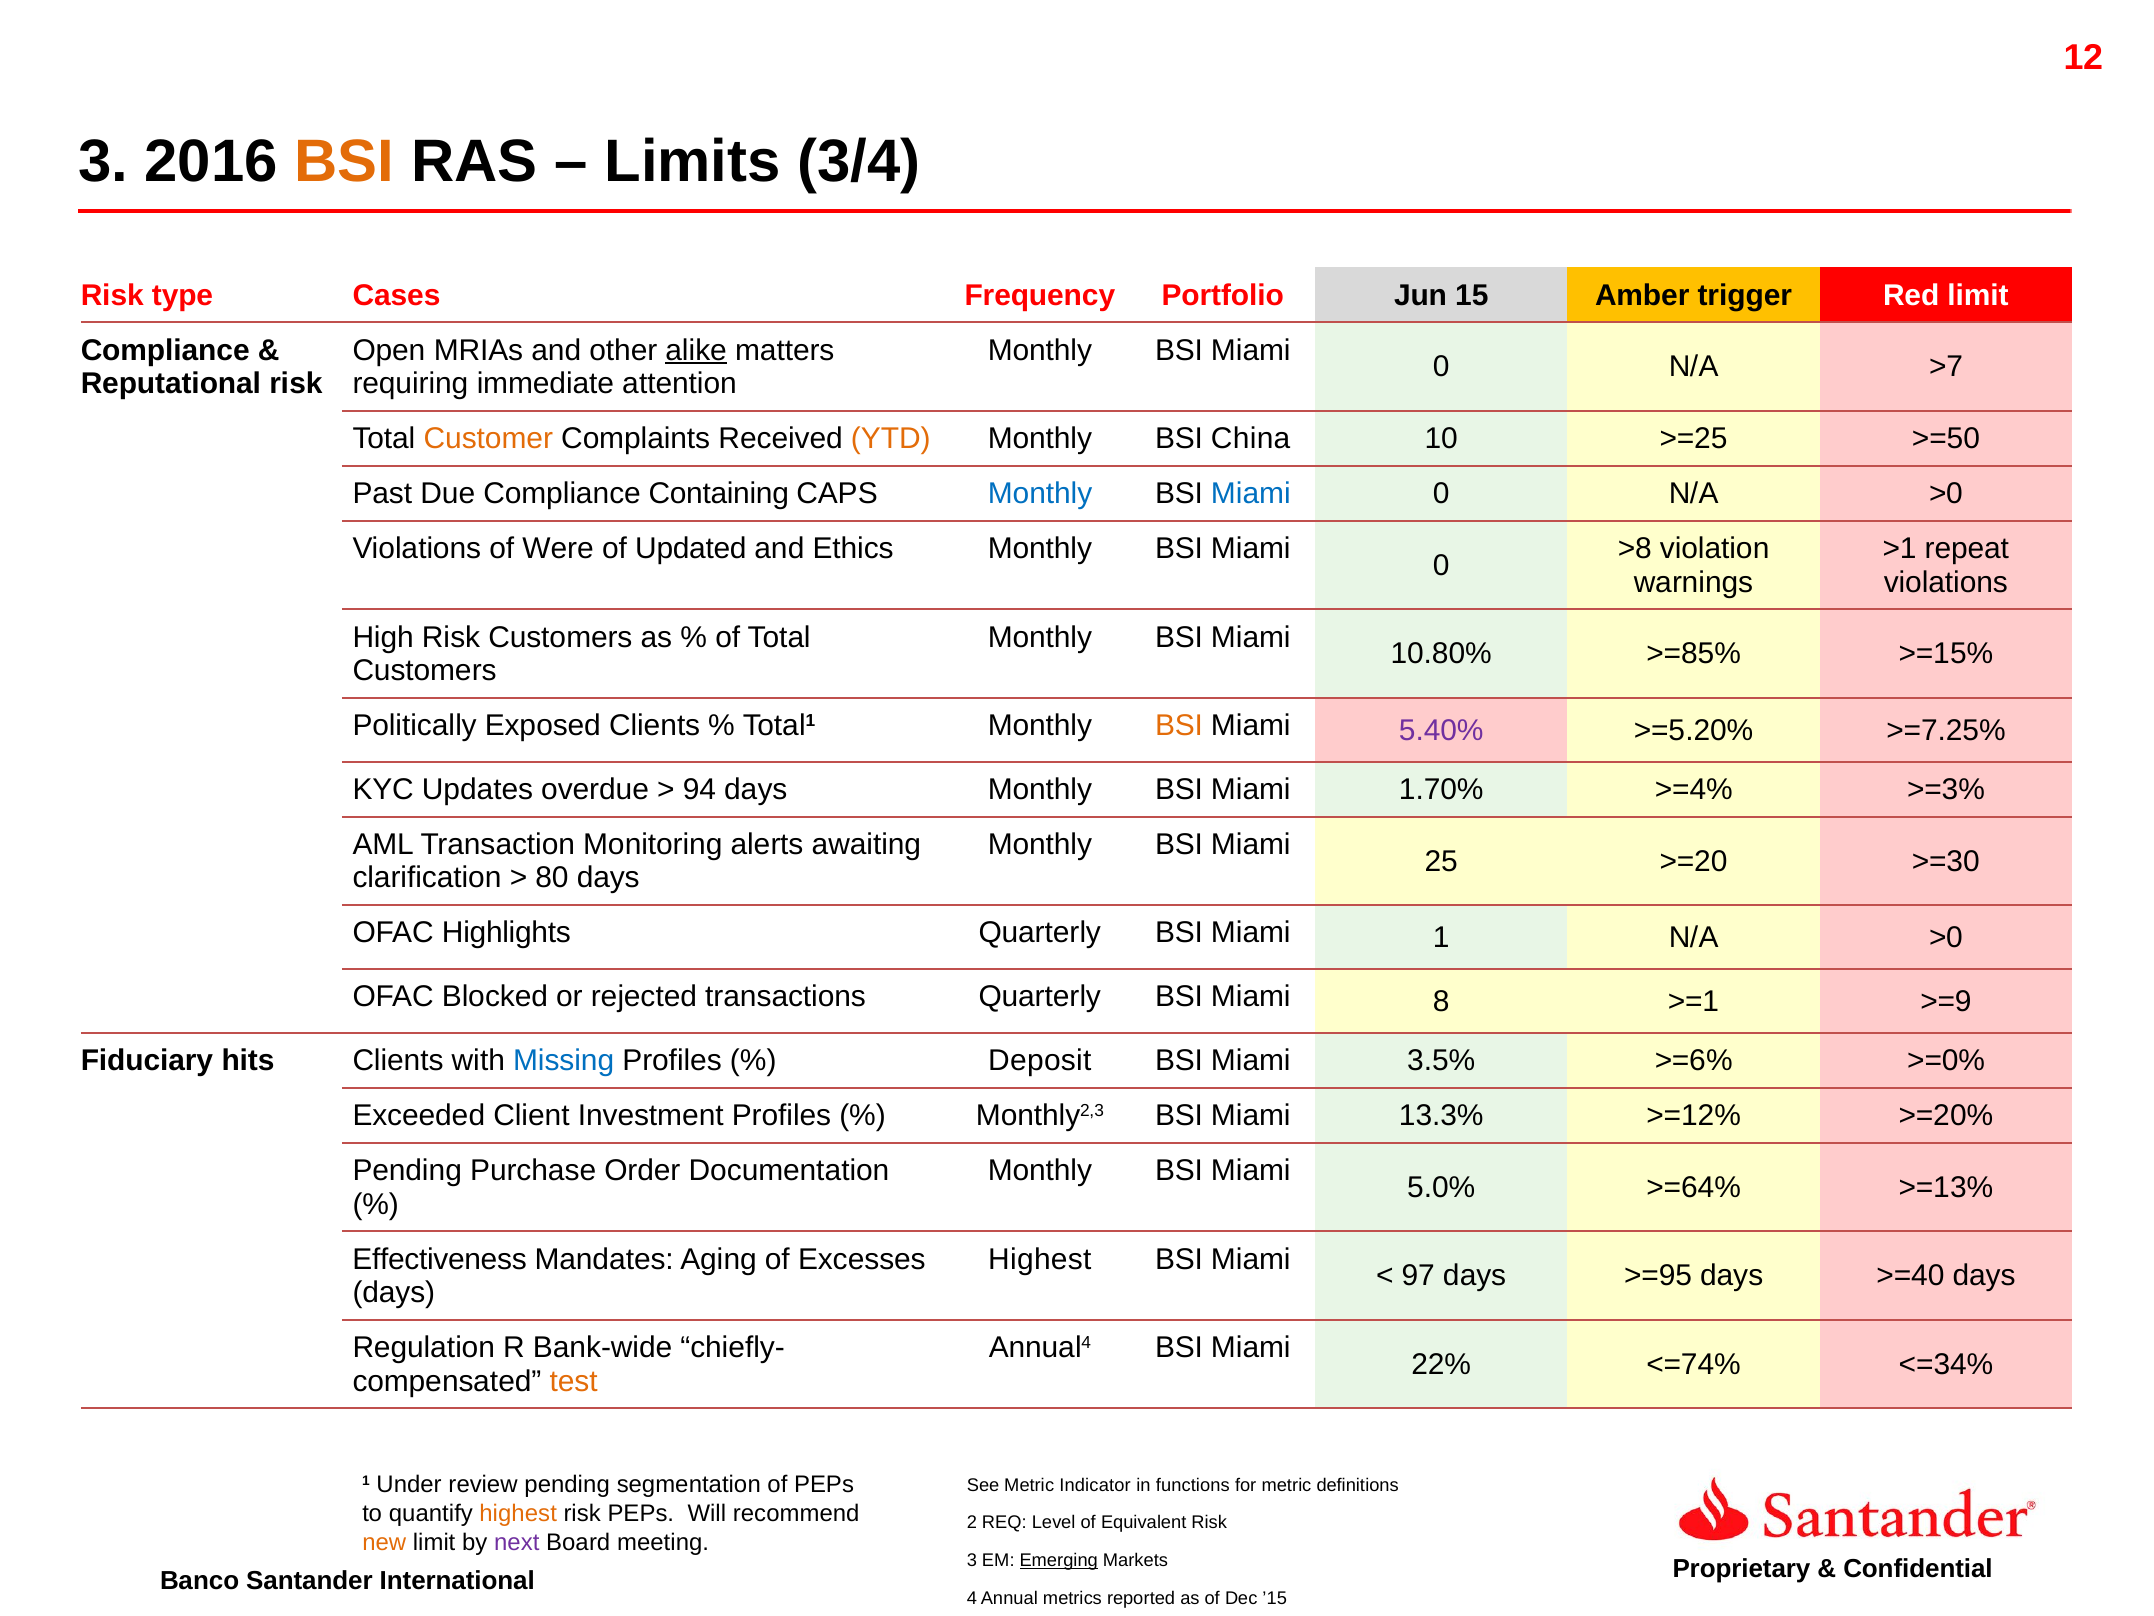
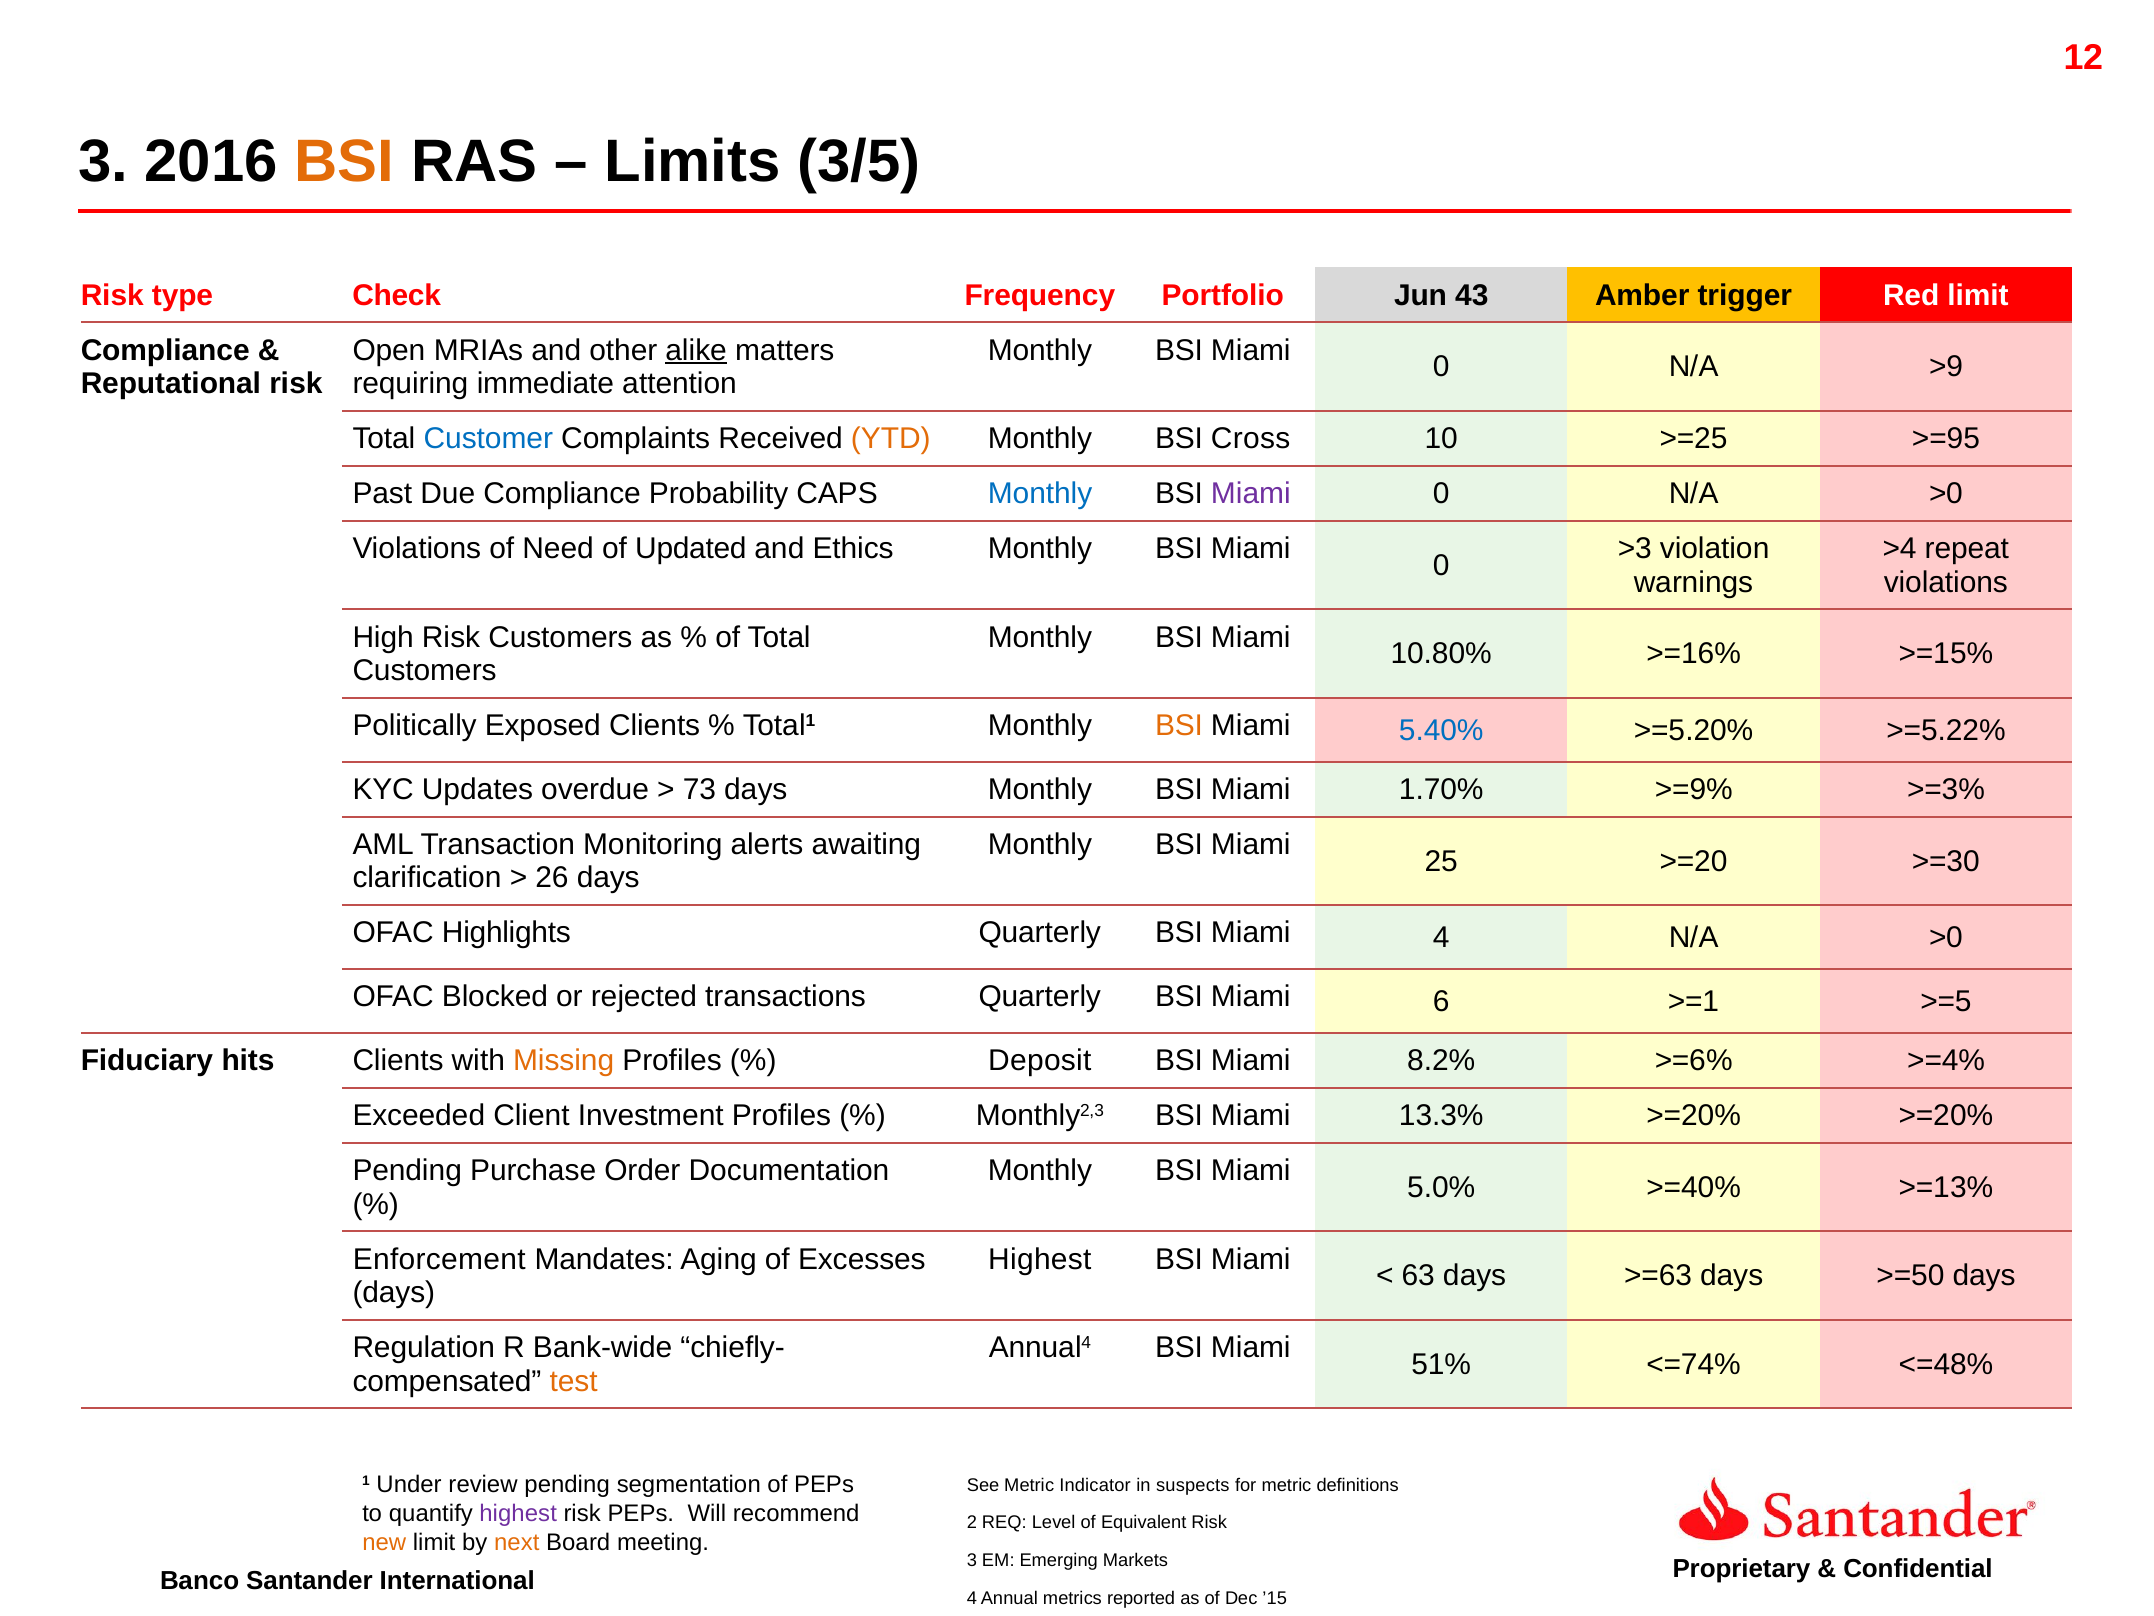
3/4: 3/4 -> 3/5
Cases: Cases -> Check
15: 15 -> 43
>7: >7 -> >9
Customer colour: orange -> blue
China: China -> Cross
>=50: >=50 -> >=95
Containing: Containing -> Probability
Miami at (1251, 494) colour: blue -> purple
Were: Were -> Need
>8: >8 -> >3
>1: >1 -> >4
>=85%: >=85% -> >=16%
5.40% colour: purple -> blue
>=7.25%: >=7.25% -> >=5.22%
94: 94 -> 73
>=4%: >=4% -> >=9%
80: 80 -> 26
Miami 1: 1 -> 4
8: 8 -> 6
>=9: >=9 -> >=5
Missing colour: blue -> orange
3.5%: 3.5% -> 8.2%
>=0%: >=0% -> >=4%
13.3% >=12%: >=12% -> >=20%
>=64%: >=64% -> >=40%
Effectiveness: Effectiveness -> Enforcement
97: 97 -> 63
>=95: >=95 -> >=63
>=40: >=40 -> >=50
22%: 22% -> 51%
<=34%: <=34% -> <=48%
functions: functions -> suspects
highest at (518, 1513) colour: orange -> purple
next colour: purple -> orange
Emerging underline: present -> none
